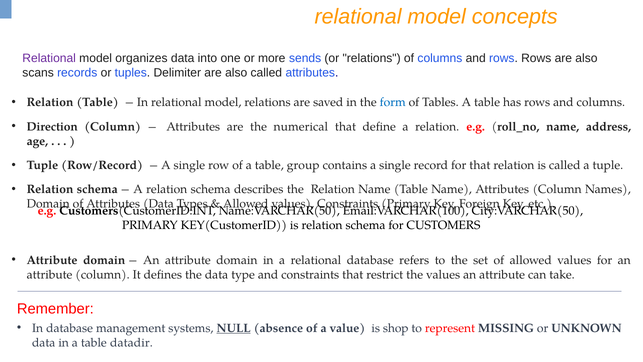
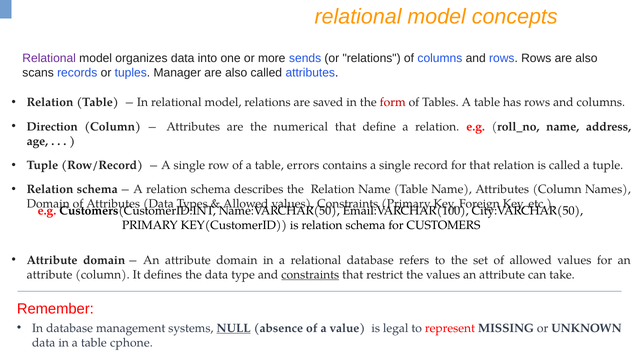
Delimiter: Delimiter -> Manager
form colour: blue -> red
group: group -> errors
constraints at (310, 274) underline: none -> present
shop: shop -> legal
datadir: datadir -> cphone
